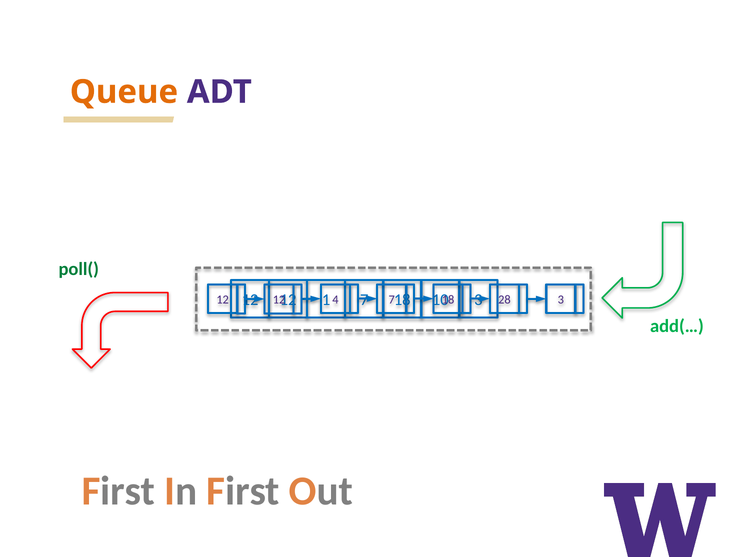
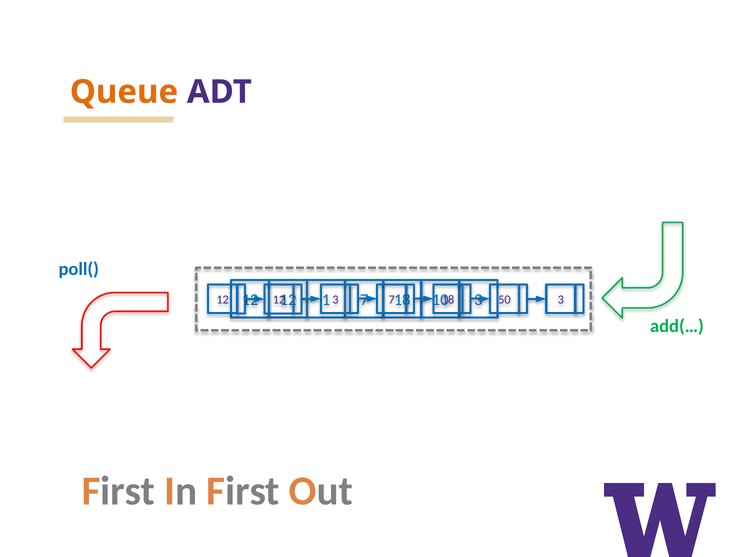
poll( colour: green -> blue
4 at (335, 299): 4 -> 3
28: 28 -> 50
